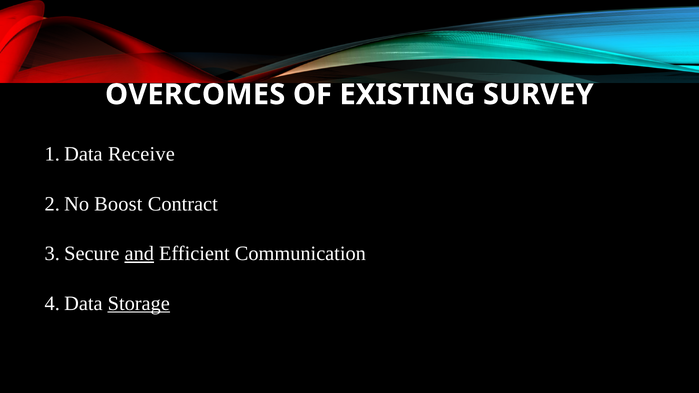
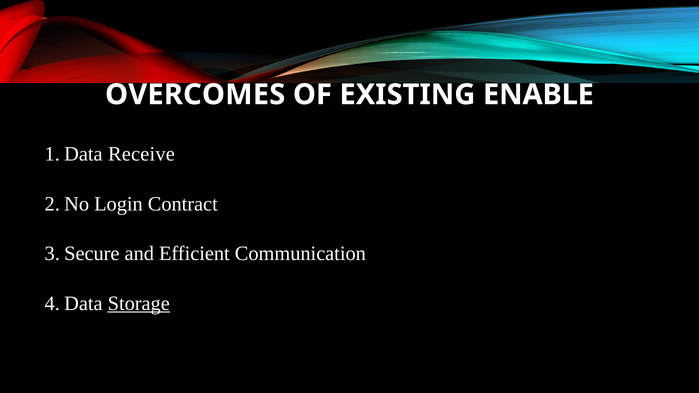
SURVEY: SURVEY -> ENABLE
Boost: Boost -> Login
and underline: present -> none
